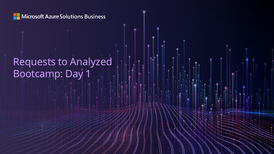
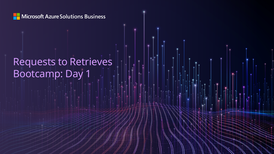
Analyzed: Analyzed -> Retrieves
